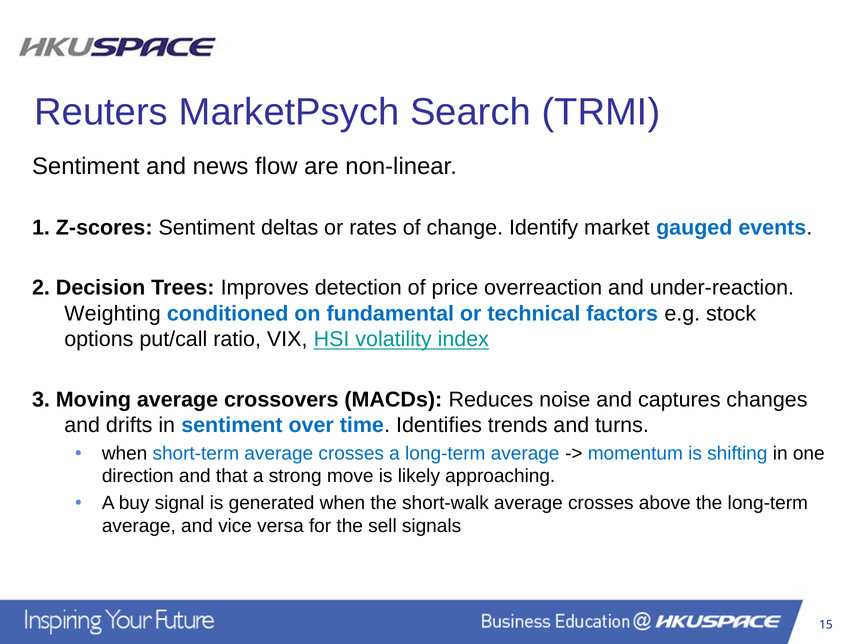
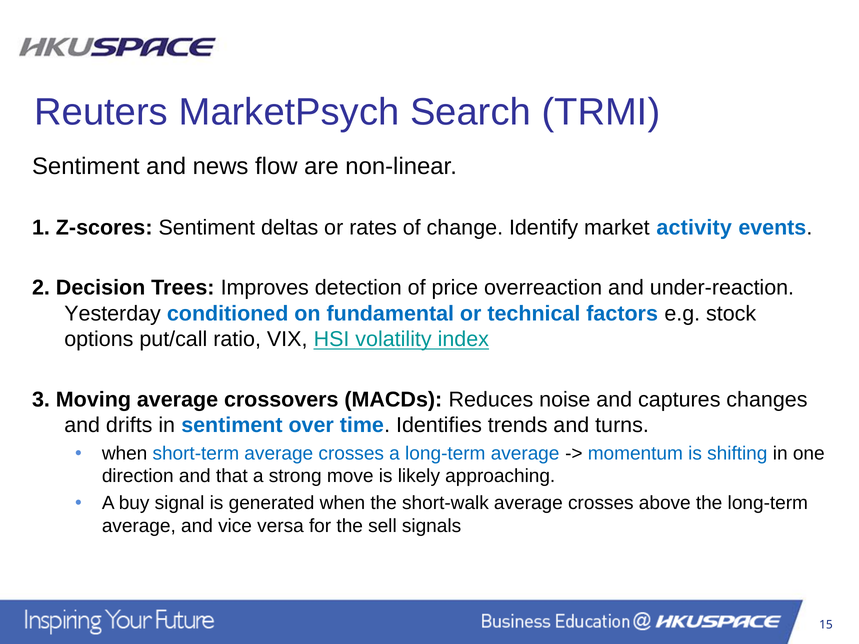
gauged: gauged -> activity
Weighting: Weighting -> Yesterday
